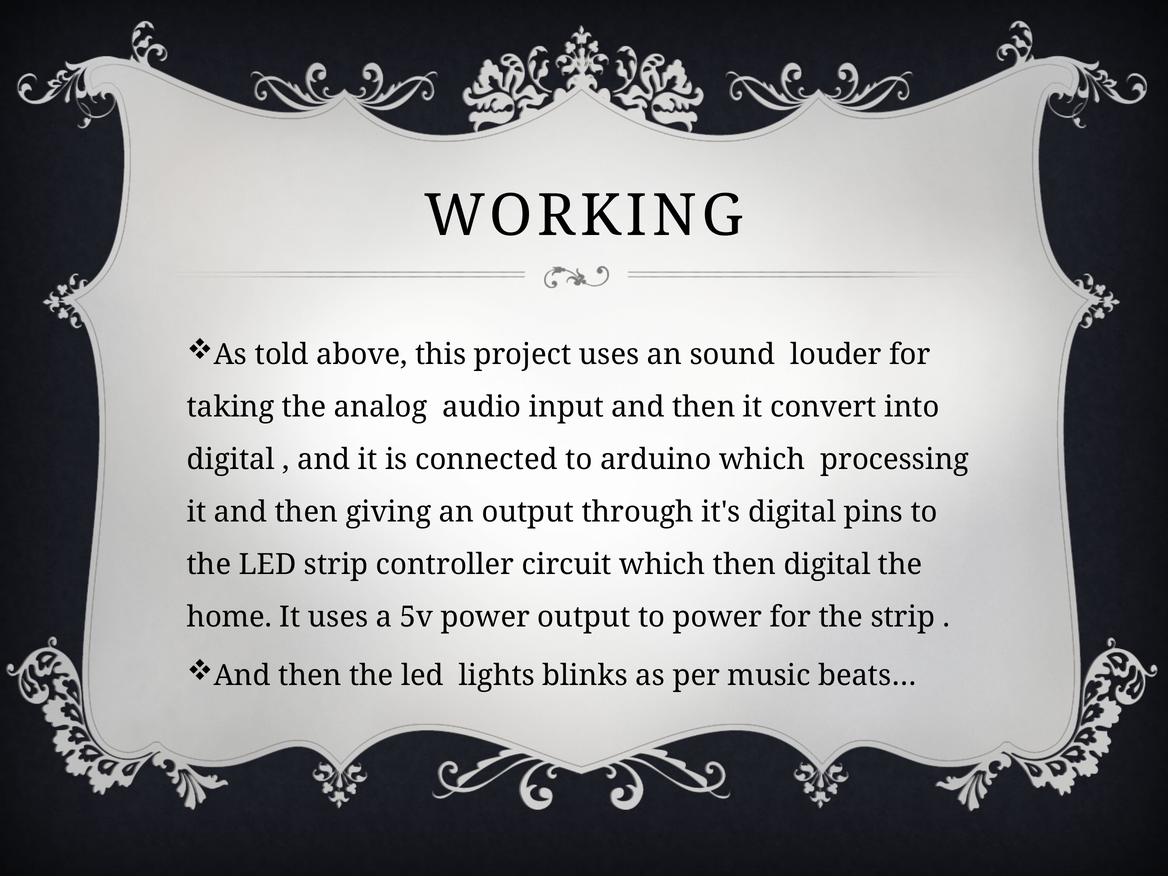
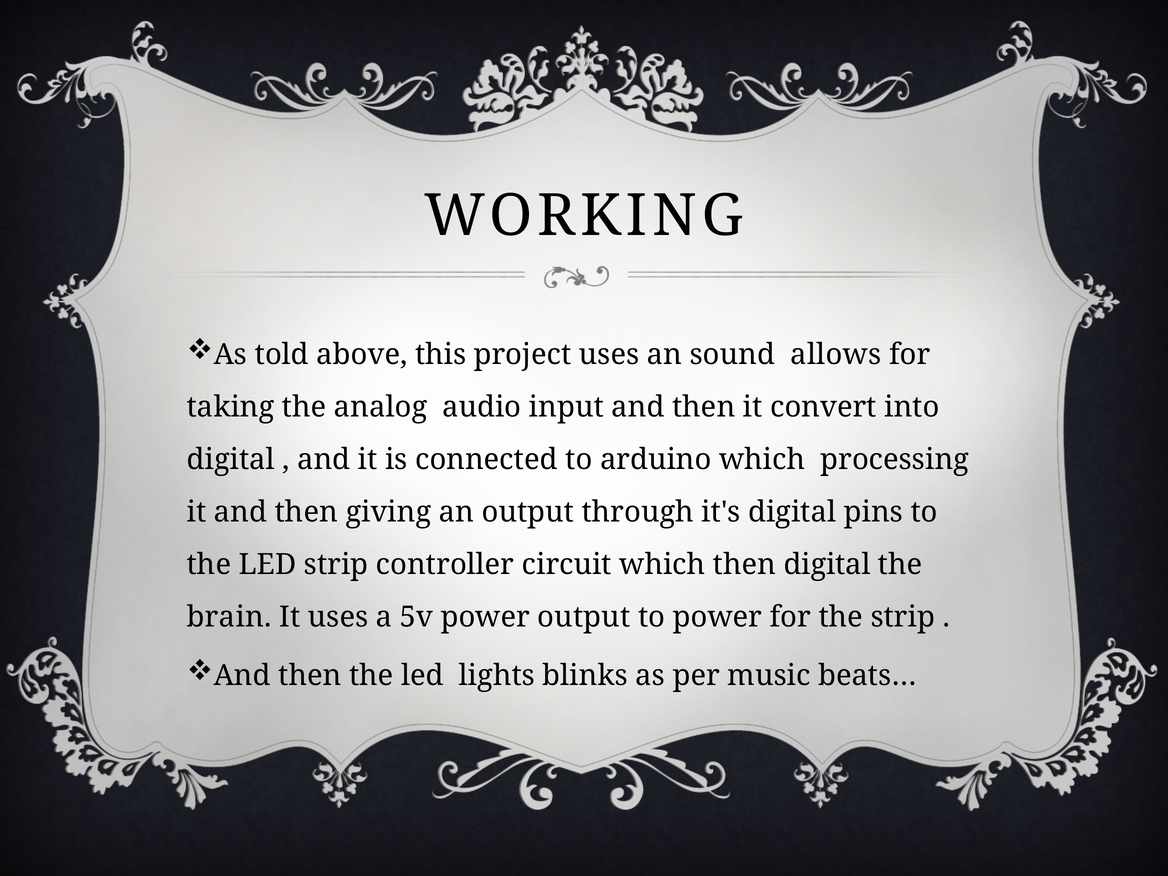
louder: louder -> allows
home: home -> brain
